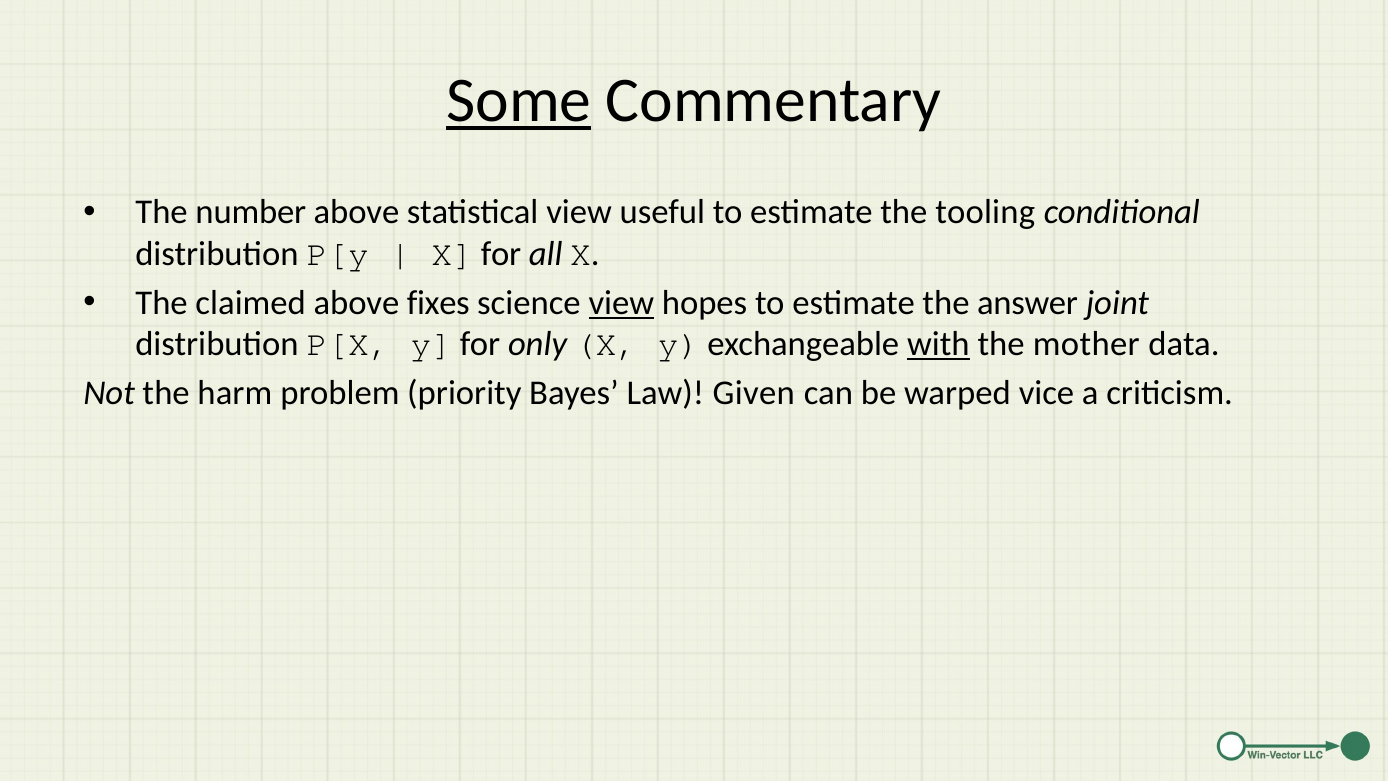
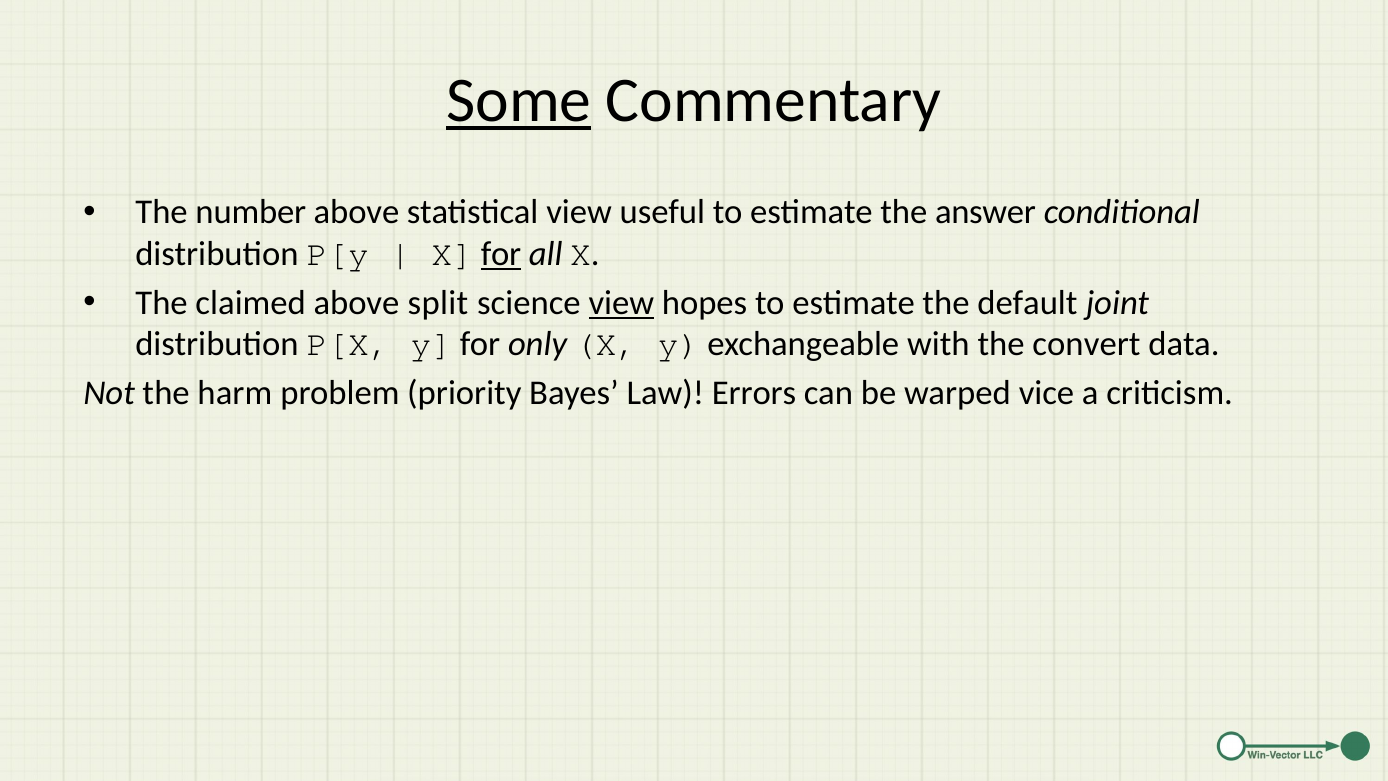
tooling: tooling -> answer
for at (501, 254) underline: none -> present
fixes: fixes -> split
answer: answer -> default
with underline: present -> none
mother: mother -> convert
Given: Given -> Errors
